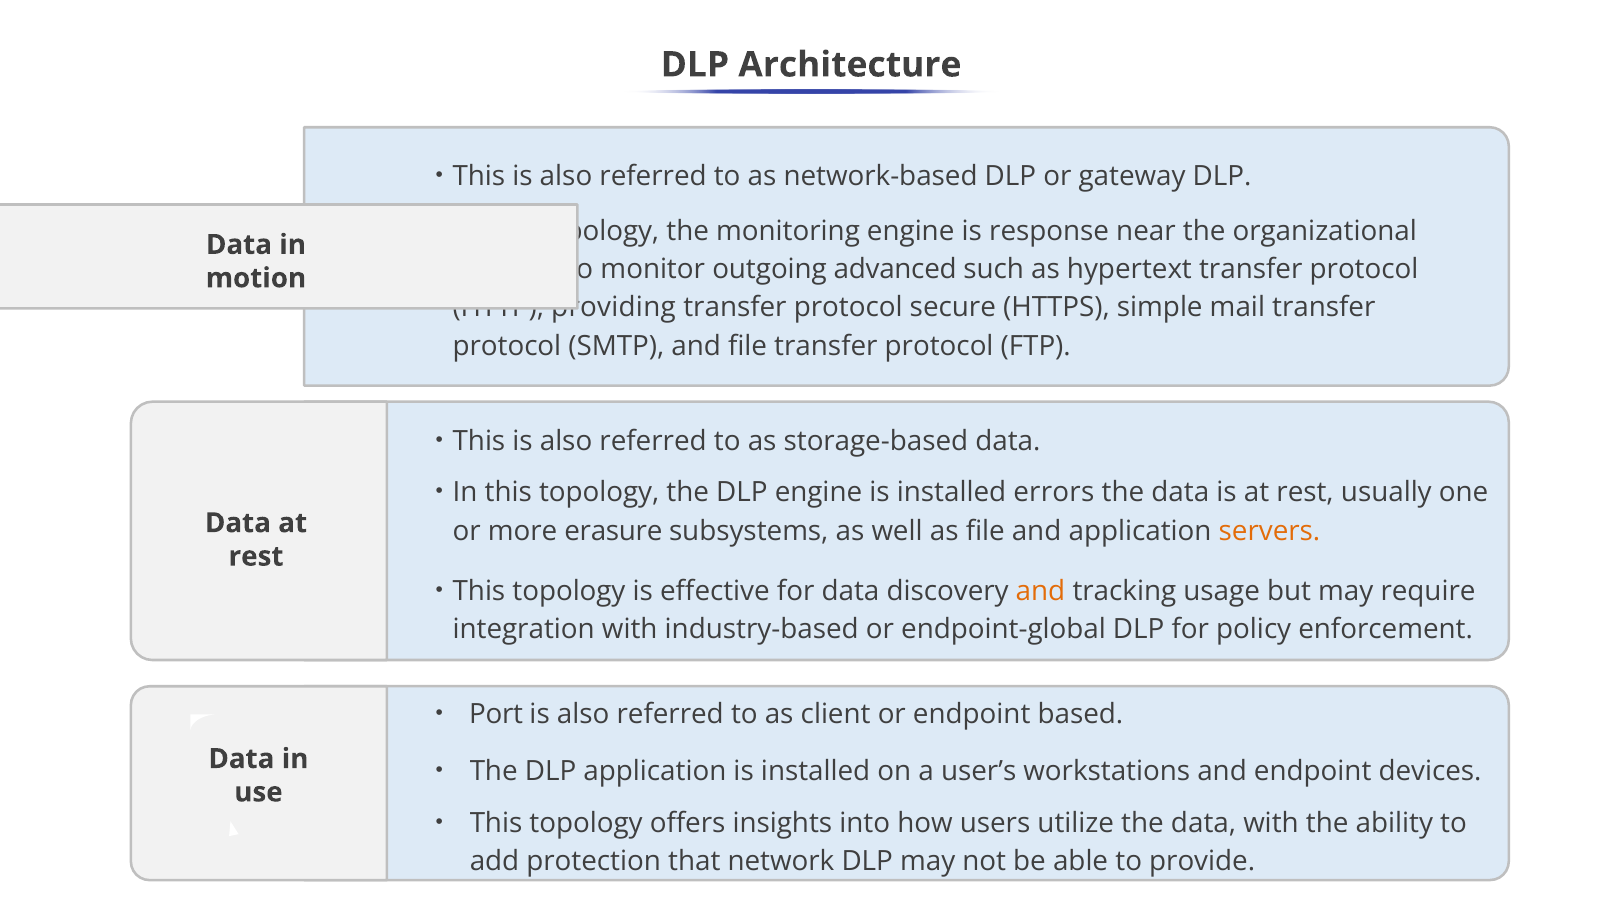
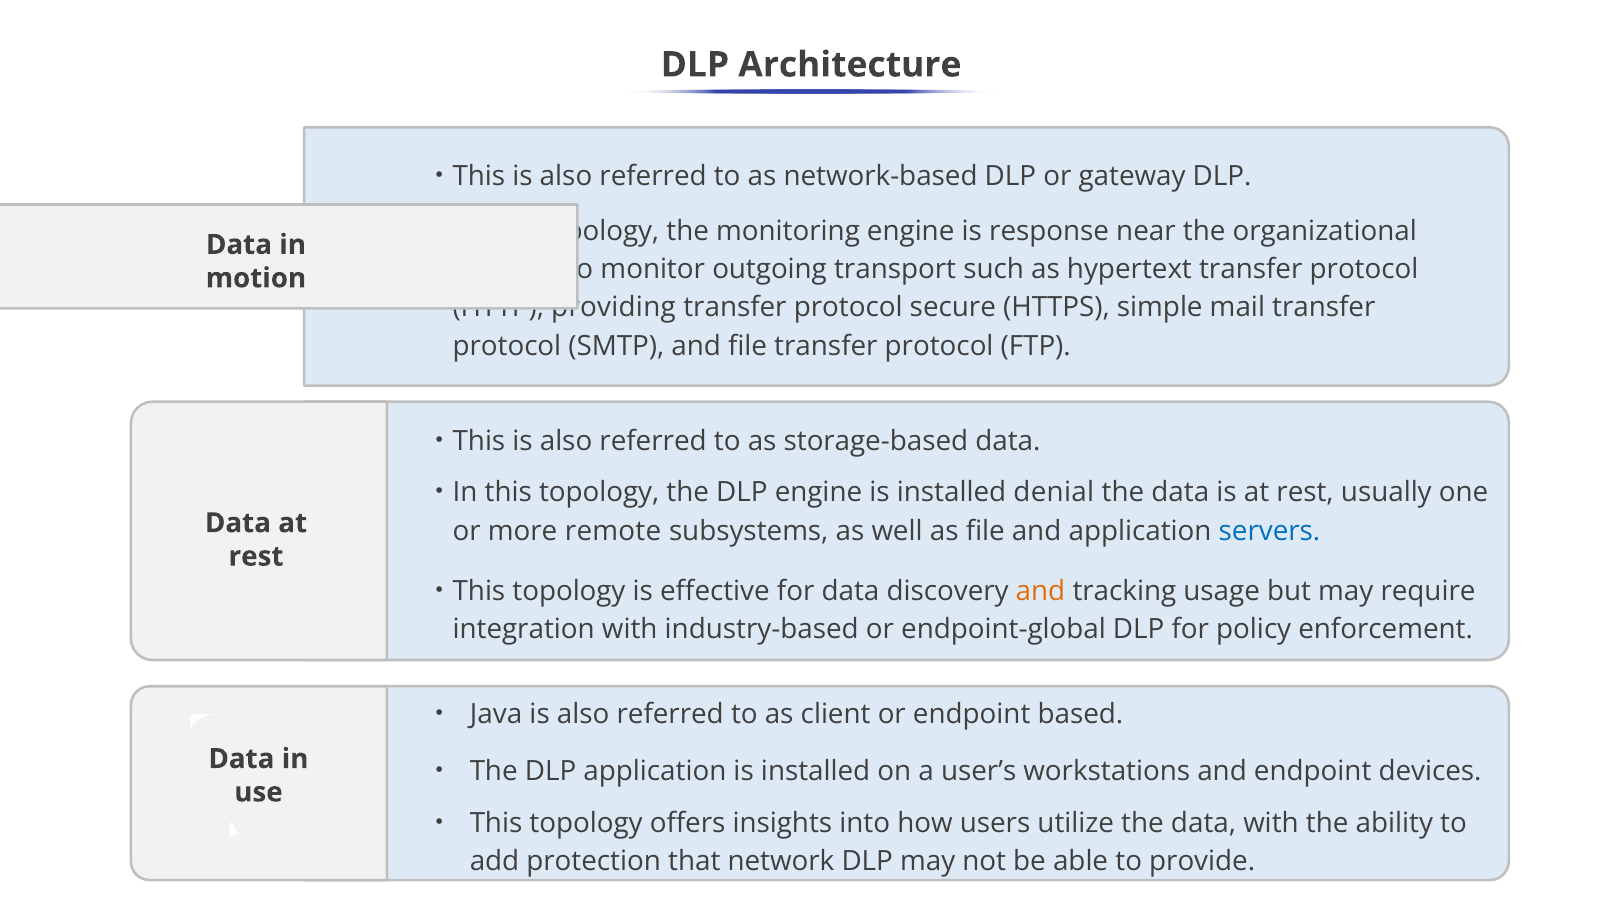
advanced: advanced -> transport
errors: errors -> denial
erasure: erasure -> remote
servers colour: orange -> blue
Port: Port -> Java
